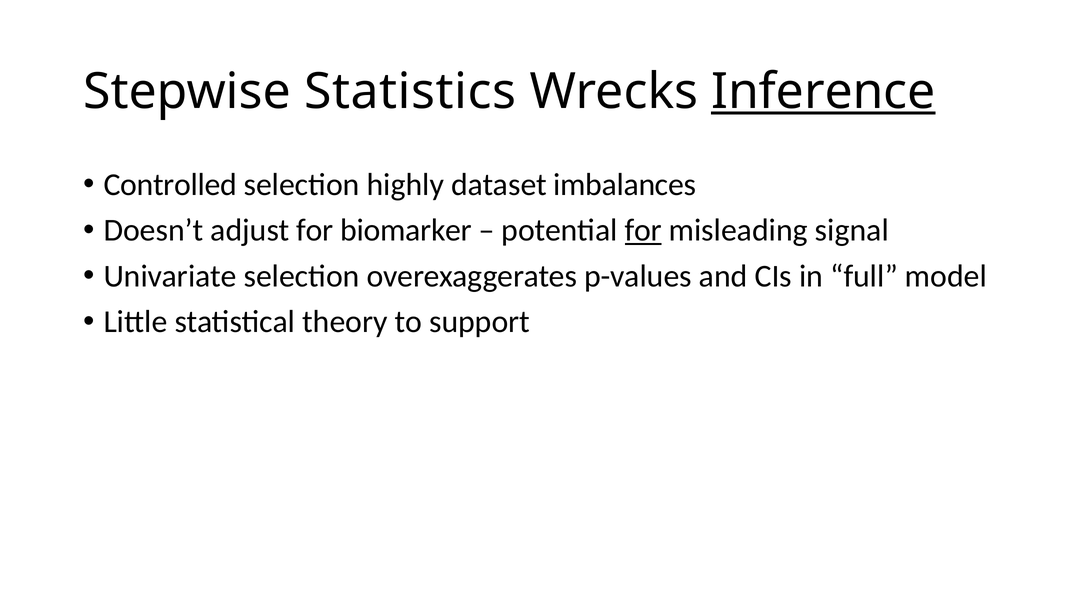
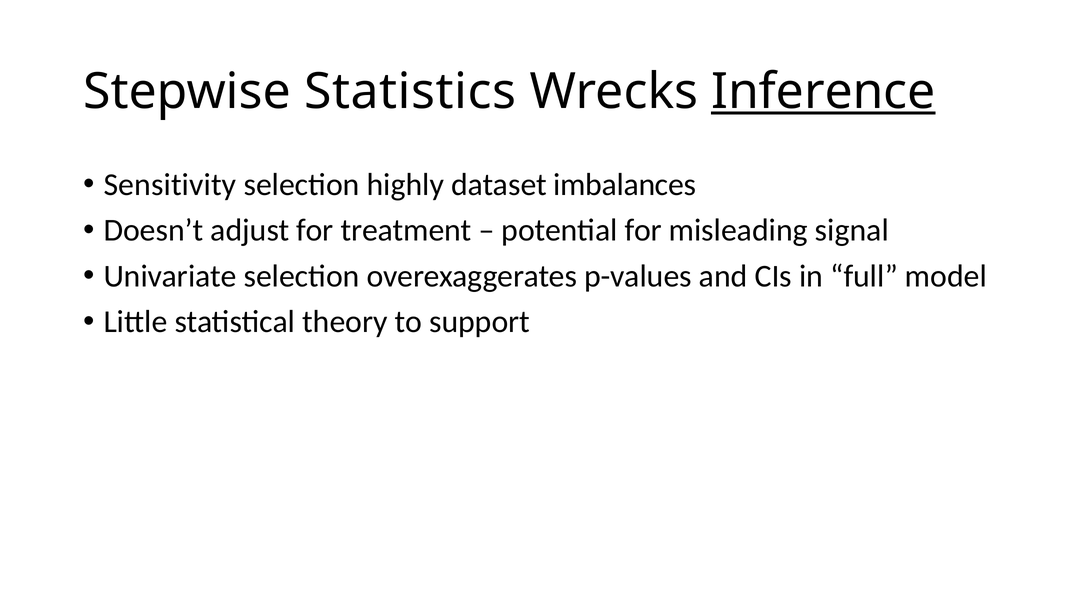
Controlled: Controlled -> Sensitivity
biomarker: biomarker -> treatment
for at (643, 230) underline: present -> none
